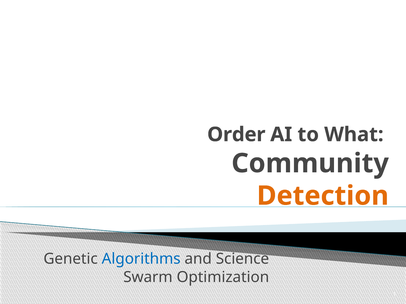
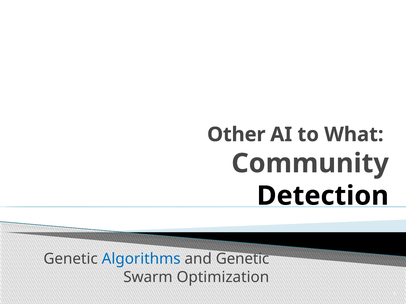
Order: Order -> Other
Detection colour: orange -> black
and Science: Science -> Genetic
